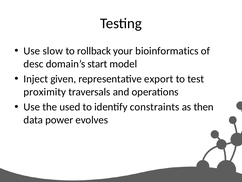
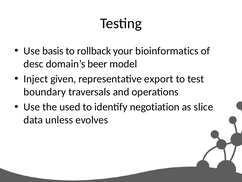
slow: slow -> basis
start: start -> beer
proximity: proximity -> boundary
constraints: constraints -> negotiation
then: then -> slice
power: power -> unless
